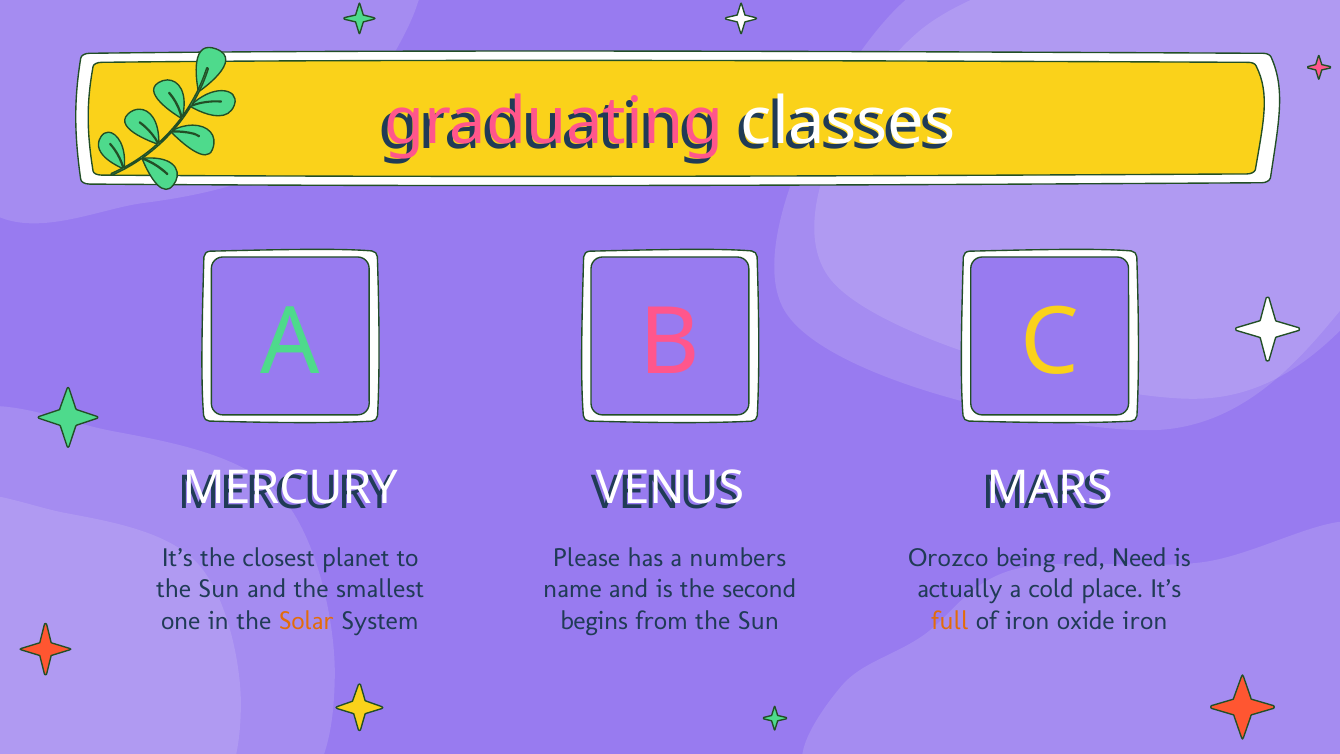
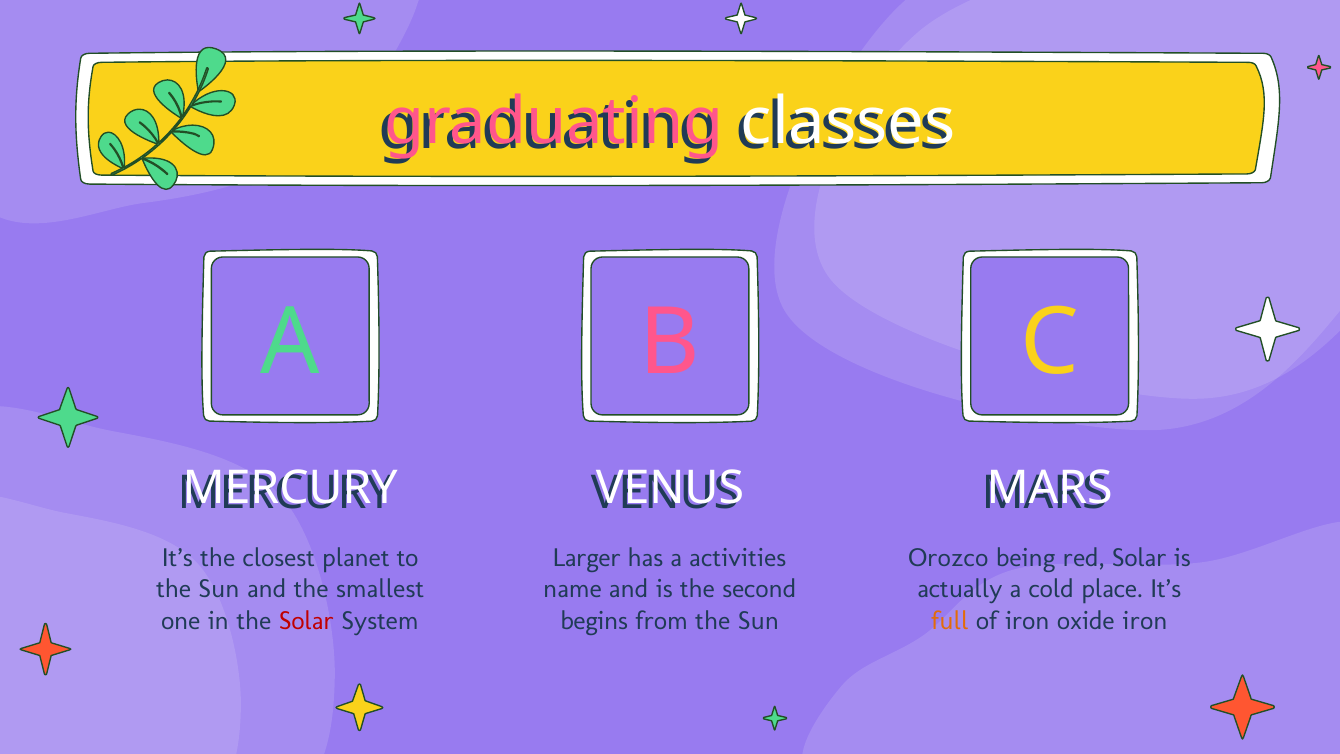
Please: Please -> Larger
numbers: numbers -> activities
red Need: Need -> Solar
Solar at (306, 620) colour: orange -> red
